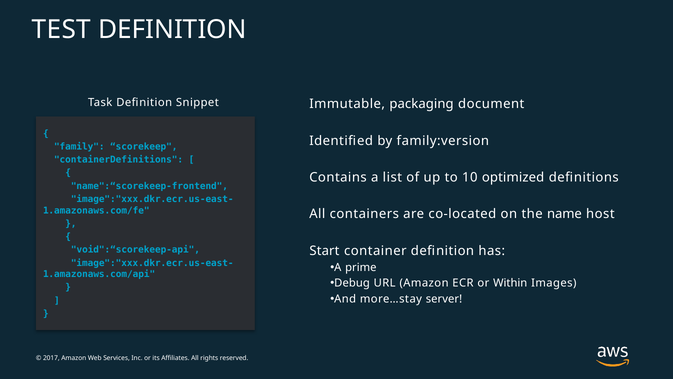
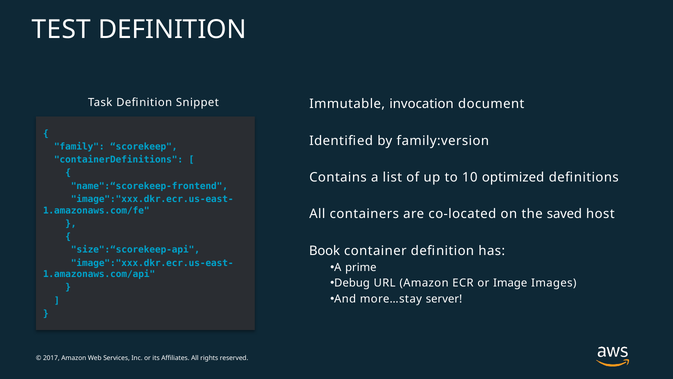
packaging: packaging -> invocation
name: name -> saved
void":“scorekeep-api: void":“scorekeep-api -> size":“scorekeep-api
Start: Start -> Book
Within: Within -> Image
